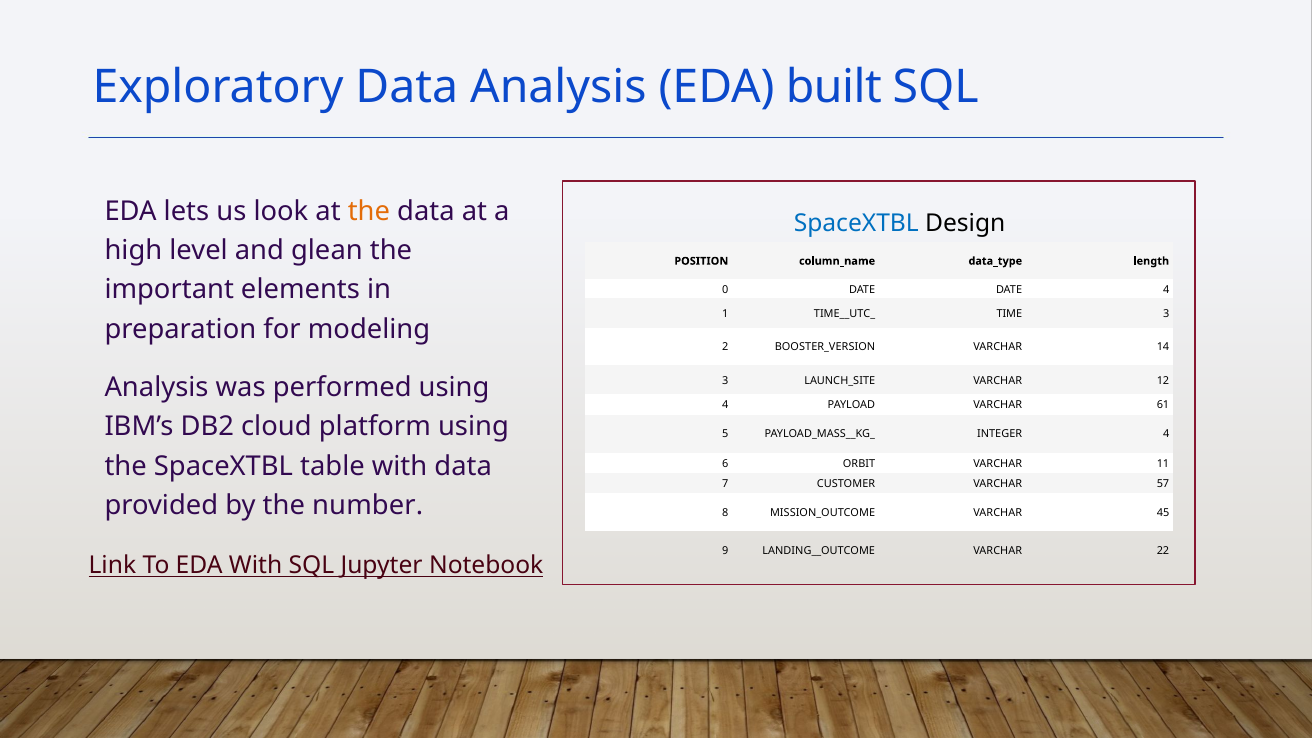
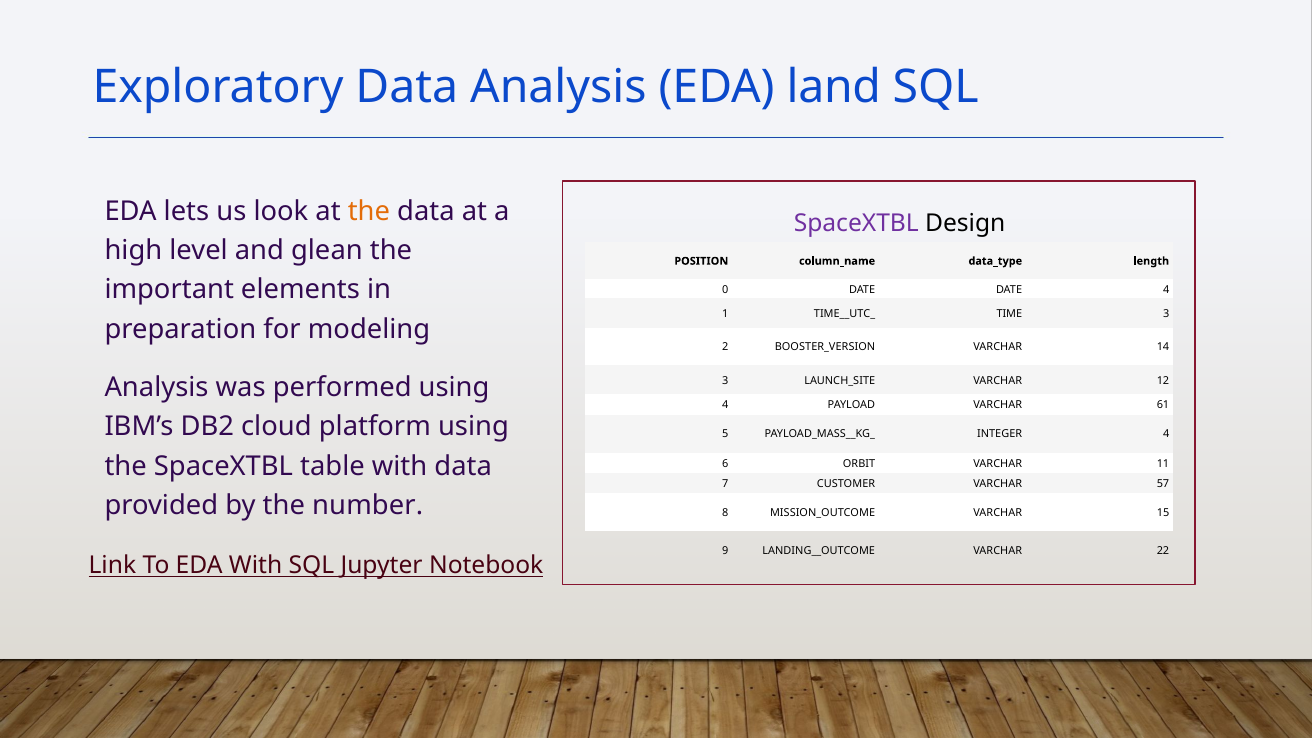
built: built -> land
SpaceXTBL at (856, 223) colour: blue -> purple
45: 45 -> 15
